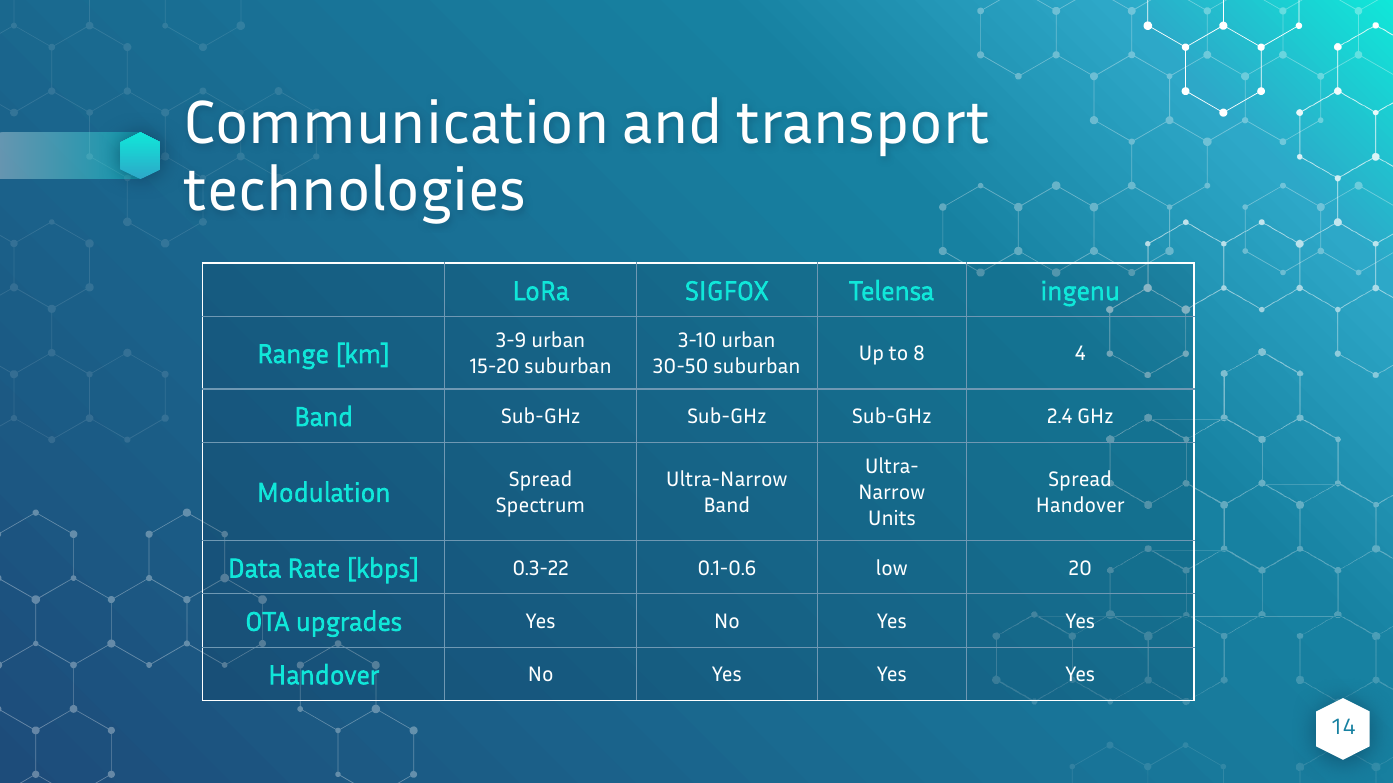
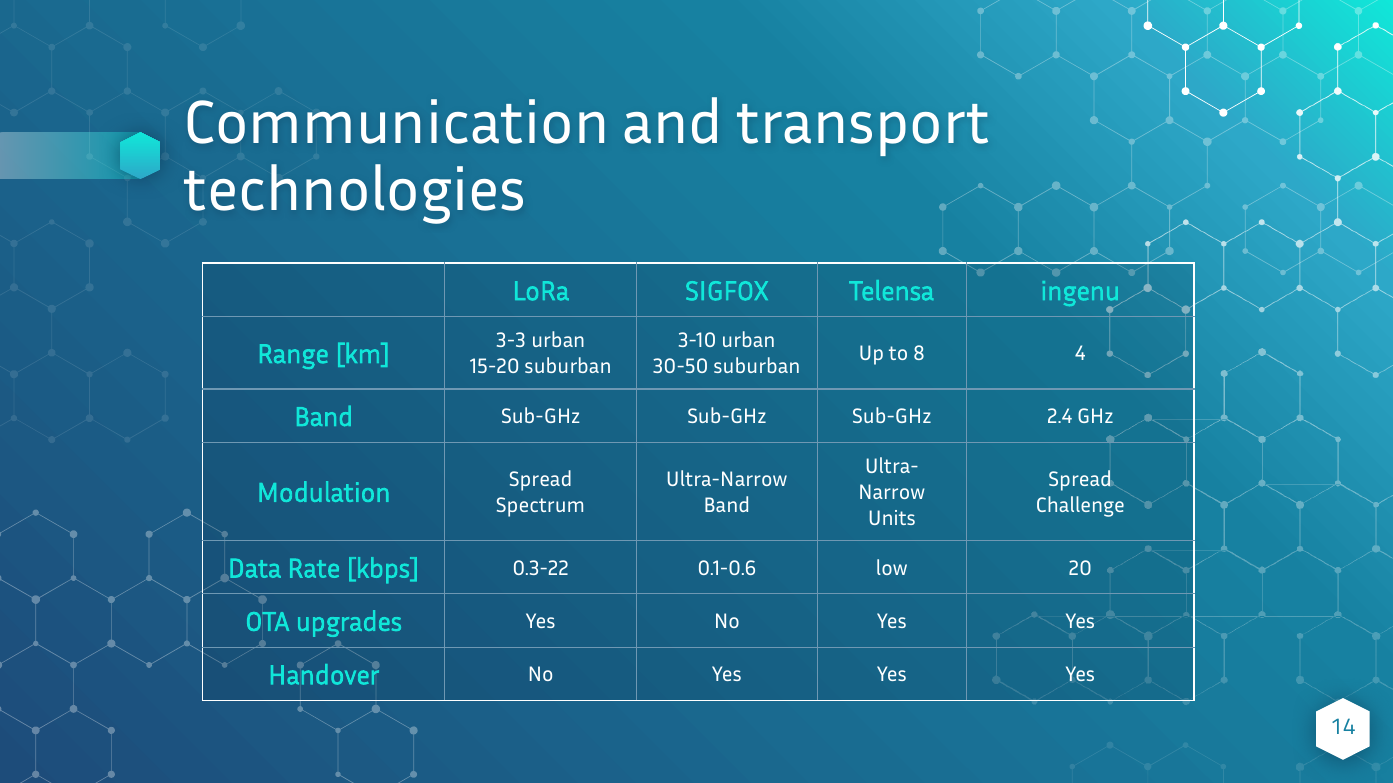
3-9: 3-9 -> 3-3
Handover at (1080, 506): Handover -> Challenge
